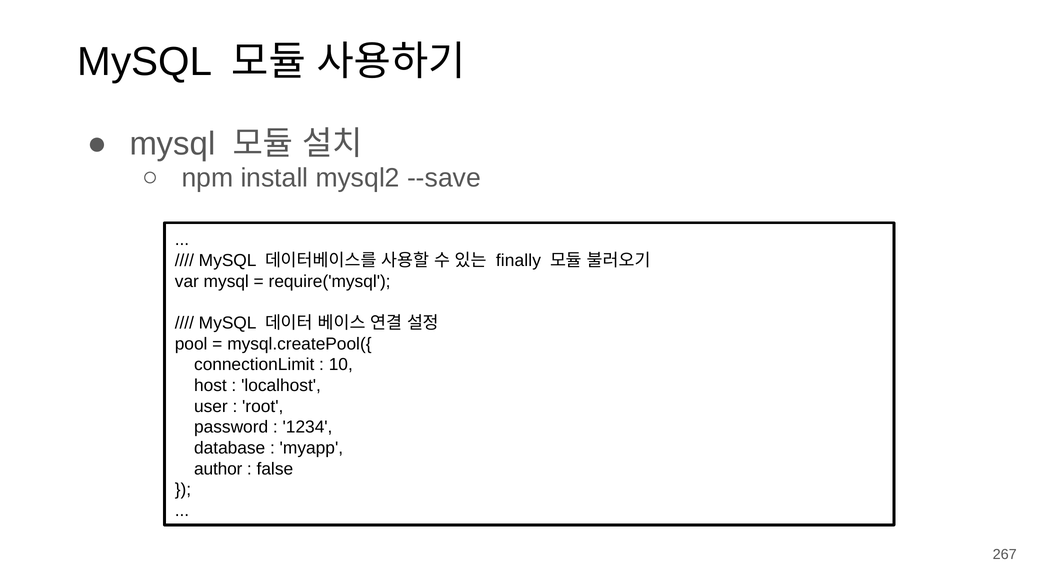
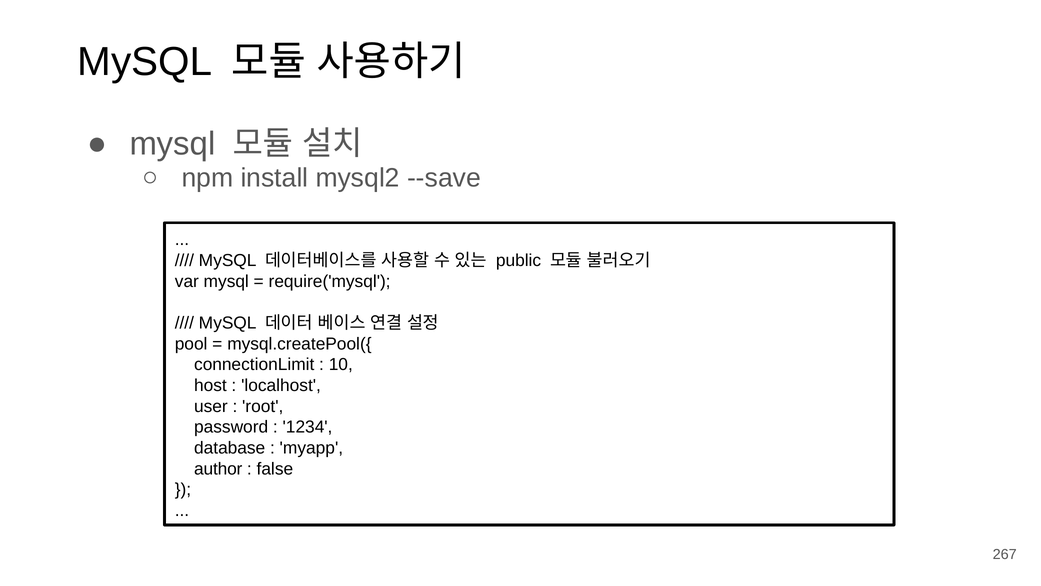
finally: finally -> public
